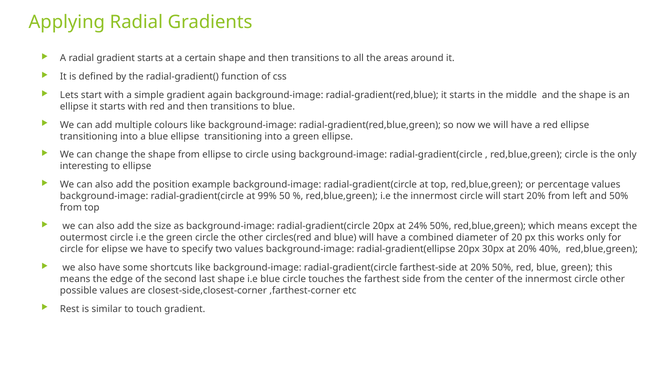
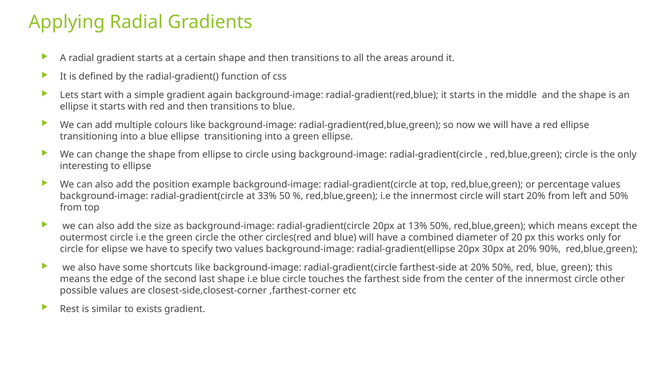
99%: 99% -> 33%
24%: 24% -> 13%
40%: 40% -> 90%
touch: touch -> exists
